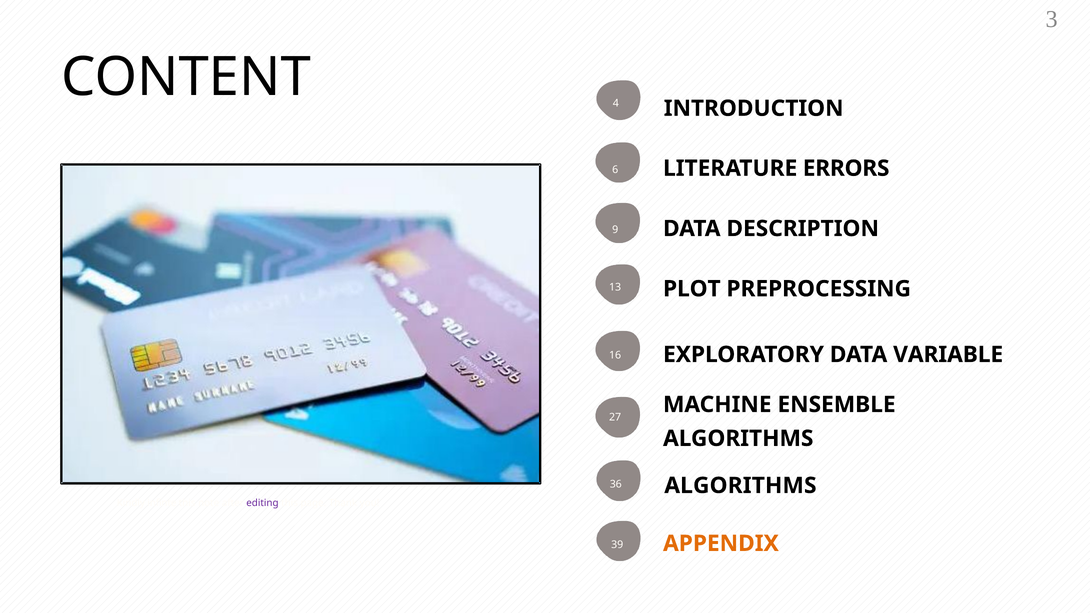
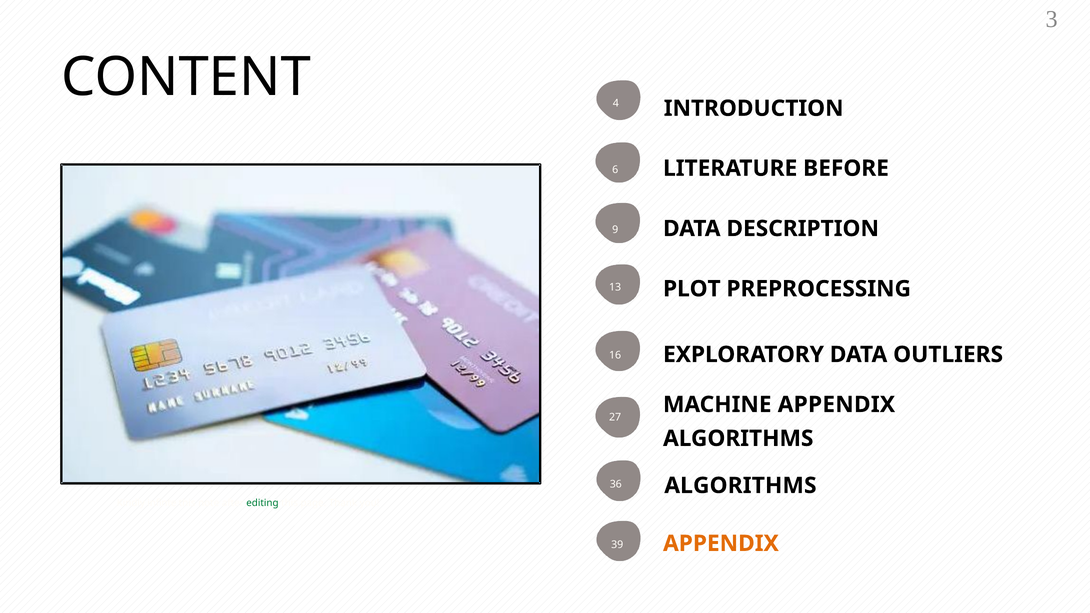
ERRORS: ERRORS -> BEFORE
VARIABLE: VARIABLE -> OUTLIERS
MACHINE ENSEMBLE: ENSEMBLE -> APPENDIX
editing colour: purple -> green
